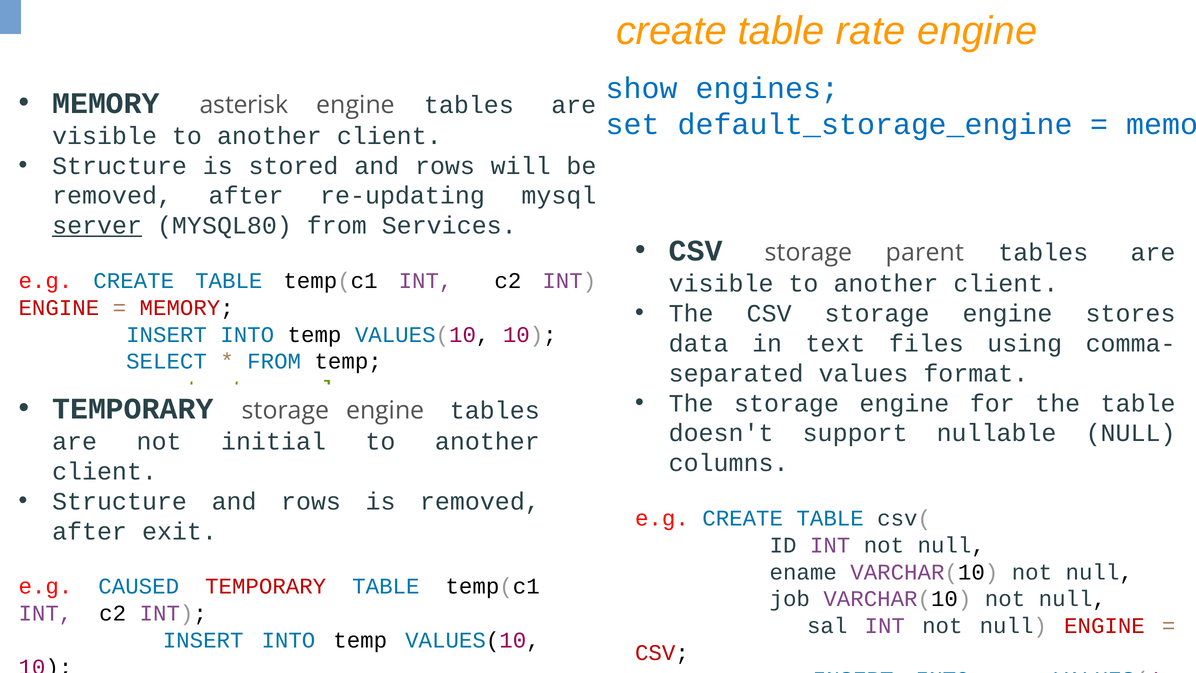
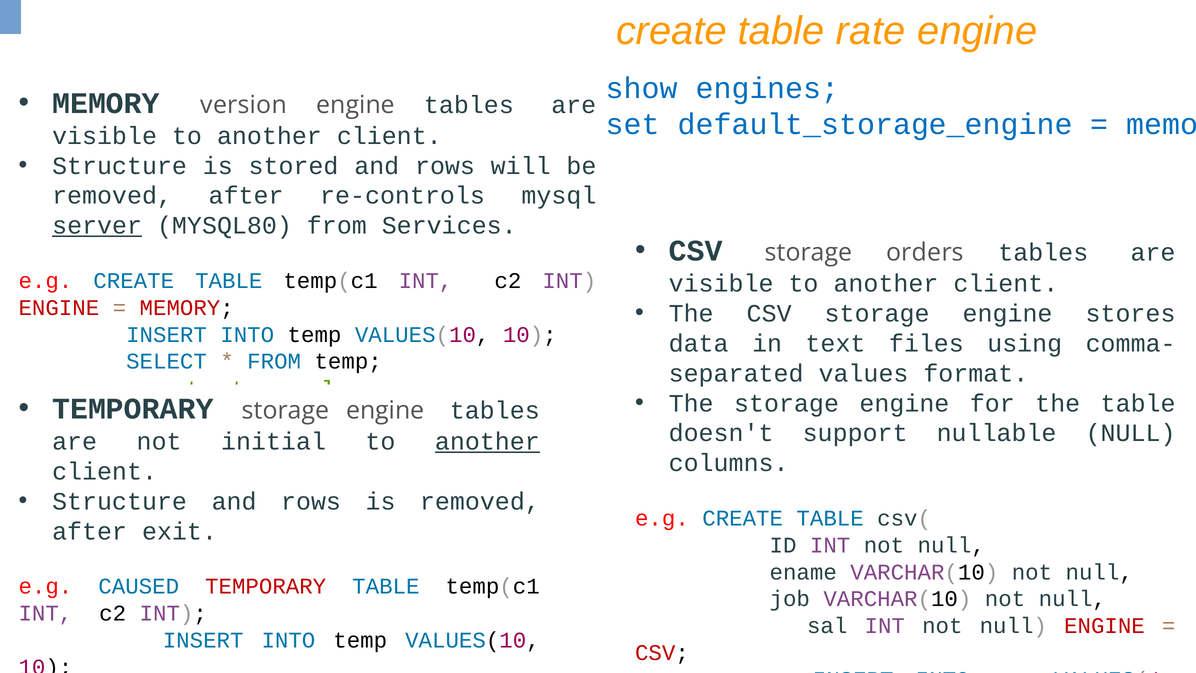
asterisk: asterisk -> version
re-updating: re-updating -> re-controls
parent: parent -> orders
another at (487, 441) underline: none -> present
